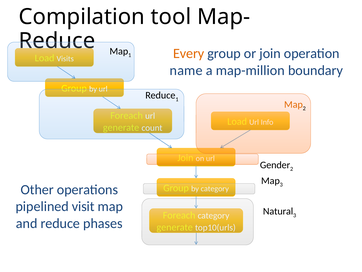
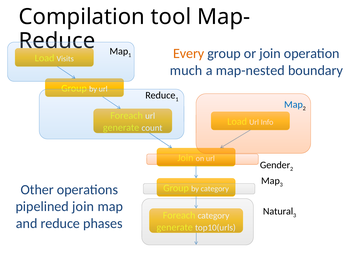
name: name -> much
map-million: map-million -> map-nested
Map at (293, 104) colour: orange -> blue
pipelined visit: visit -> join
